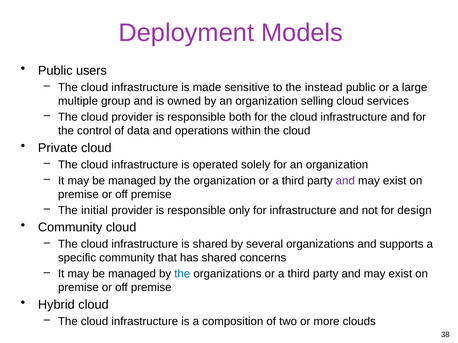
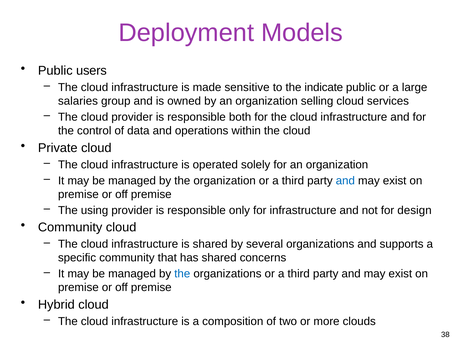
instead: instead -> indicate
multiple: multiple -> salaries
and at (345, 181) colour: purple -> blue
initial: initial -> using
